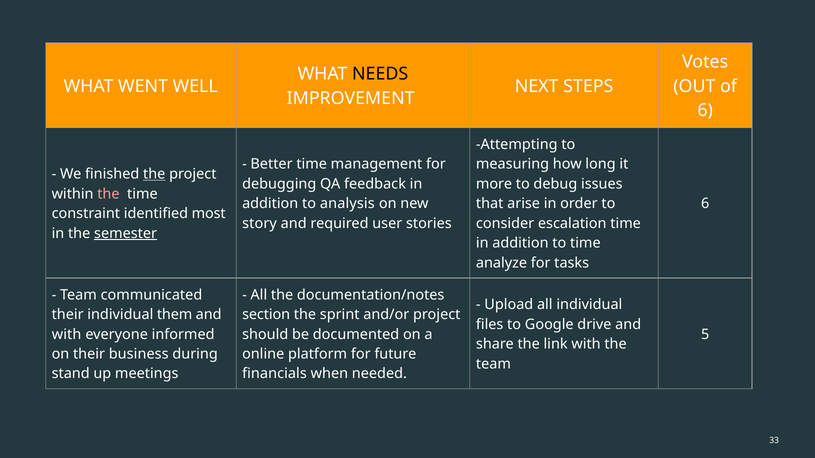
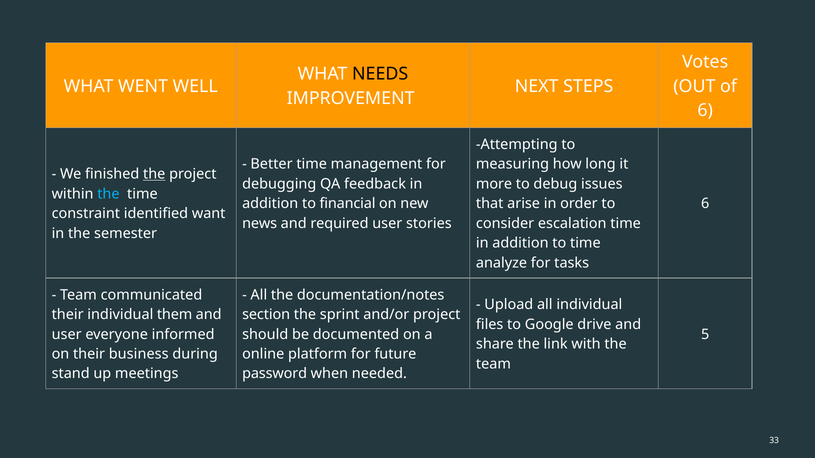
the at (108, 194) colour: pink -> light blue
analysis: analysis -> financial
most: most -> want
story: story -> news
semester underline: present -> none
with at (67, 335): with -> user
financials: financials -> password
